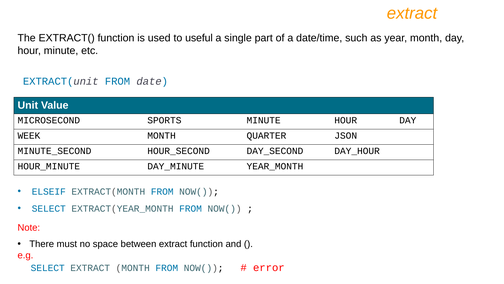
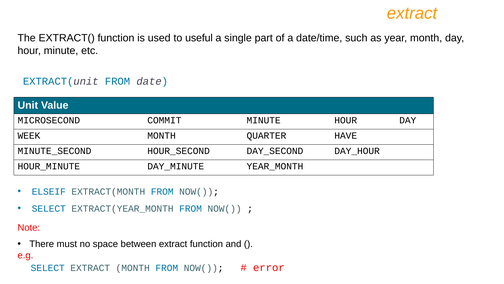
SPORTS: SPORTS -> COMMIT
JSON: JSON -> HAVE
